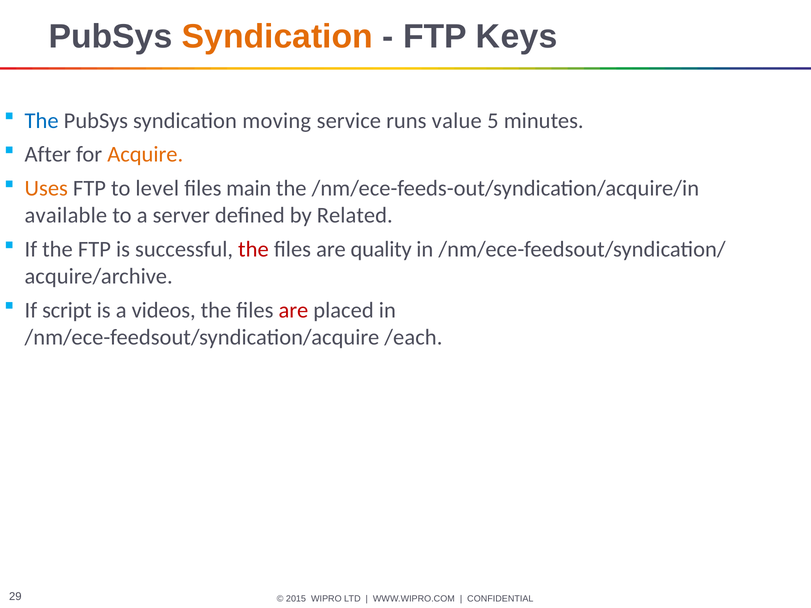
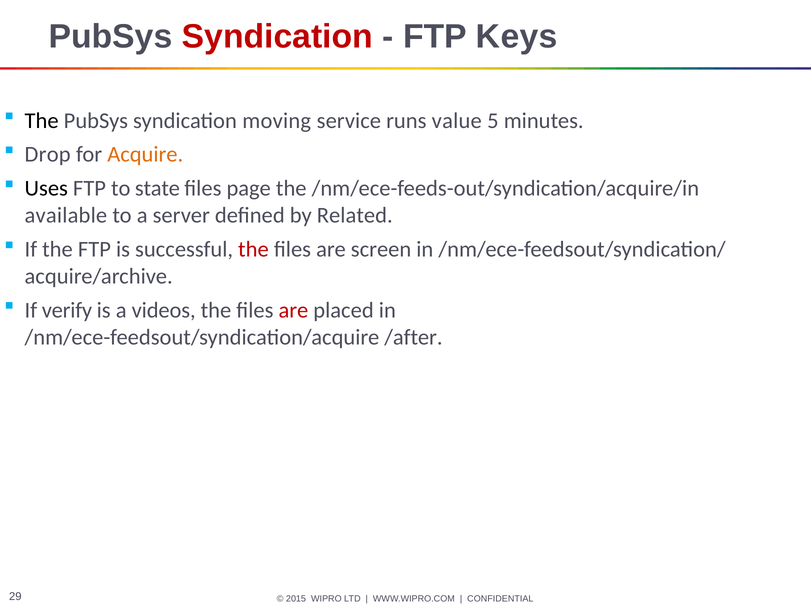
Syndication at (277, 37) colour: orange -> red
The at (42, 121) colour: blue -> black
After: After -> Drop
Uses colour: orange -> black
level: level -> state
main: main -> page
quality: quality -> screen
script: script -> verify
/each: /each -> /after
